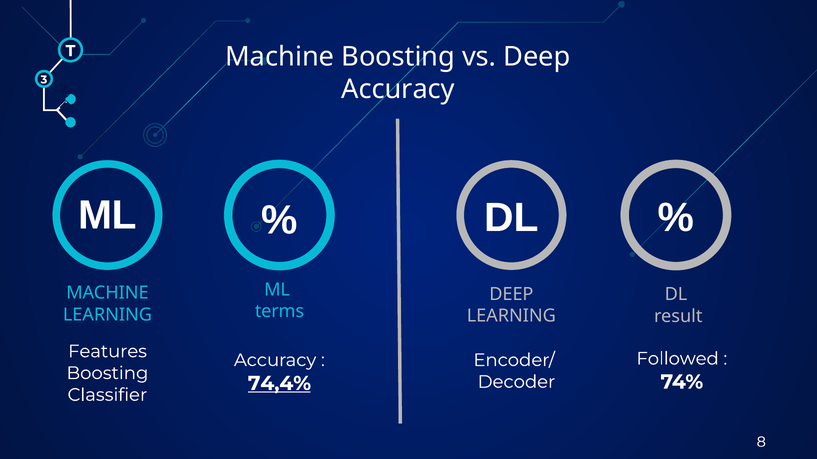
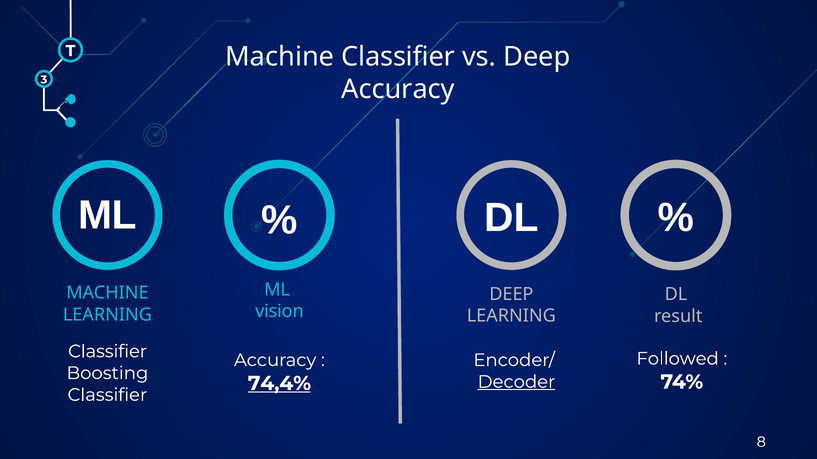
Machine Boosting: Boosting -> Classifier
terms: terms -> vision
Features at (108, 352): Features -> Classifier
Decoder underline: none -> present
